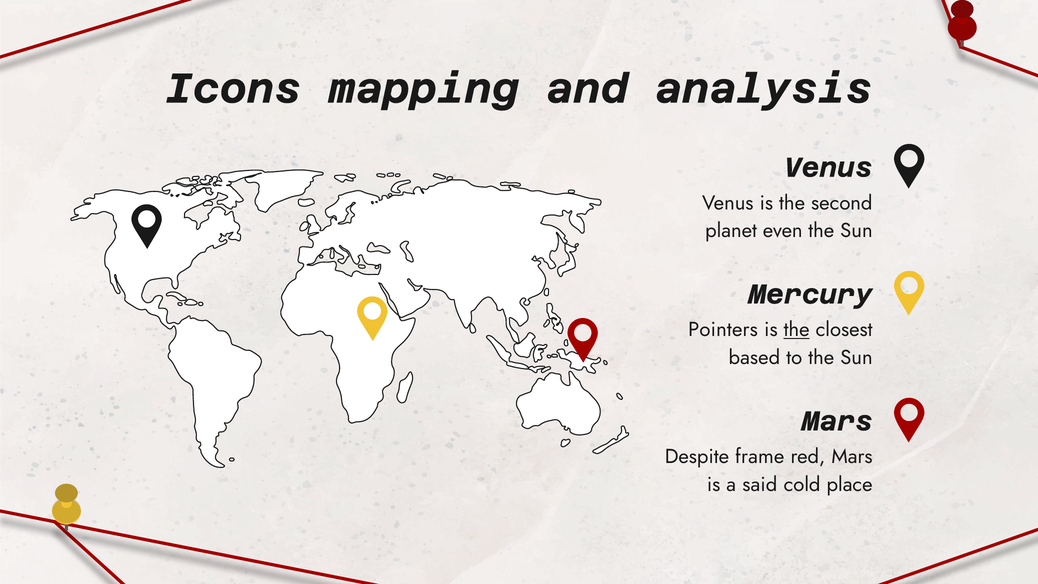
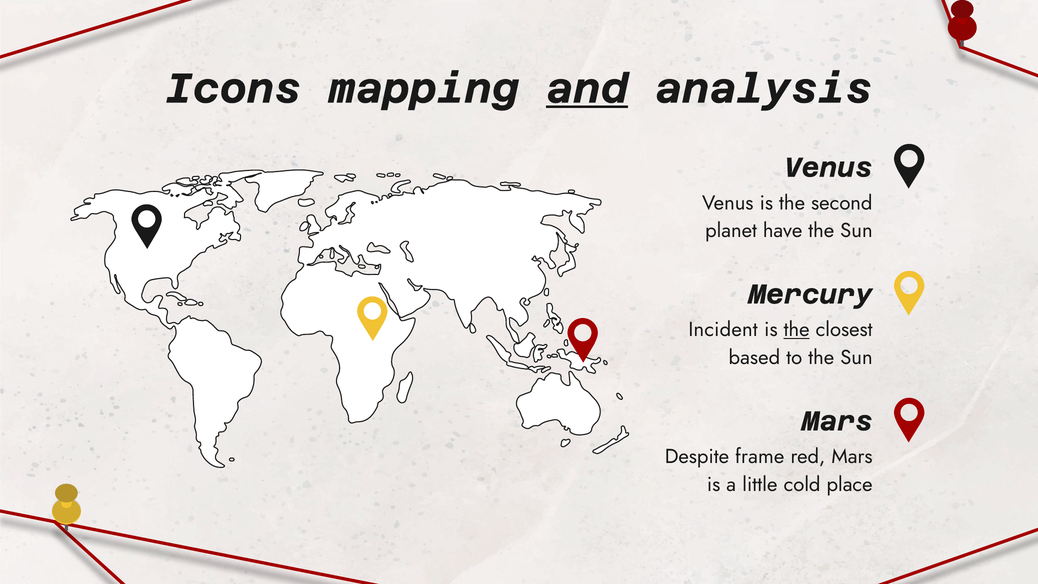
and underline: none -> present
even: even -> have
Pointers: Pointers -> Incident
said: said -> little
